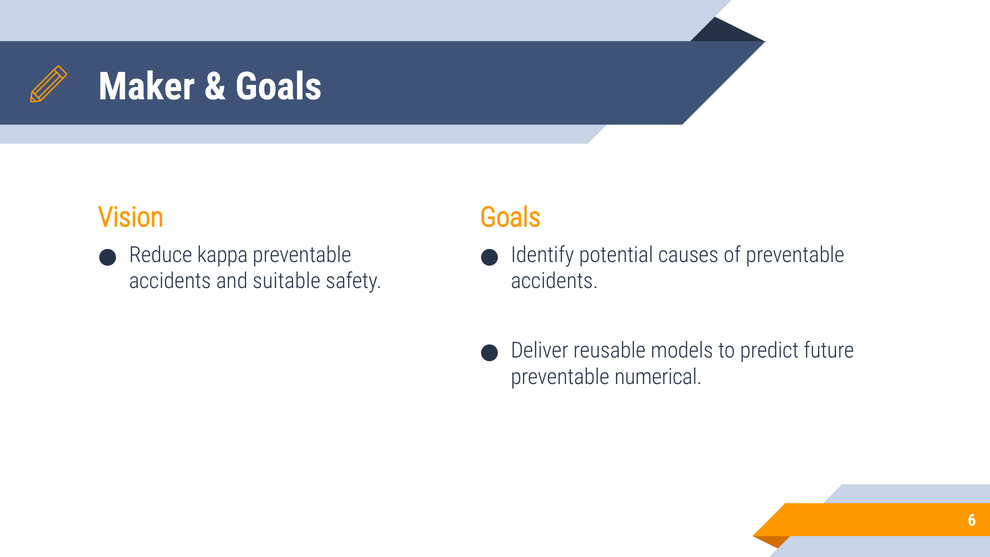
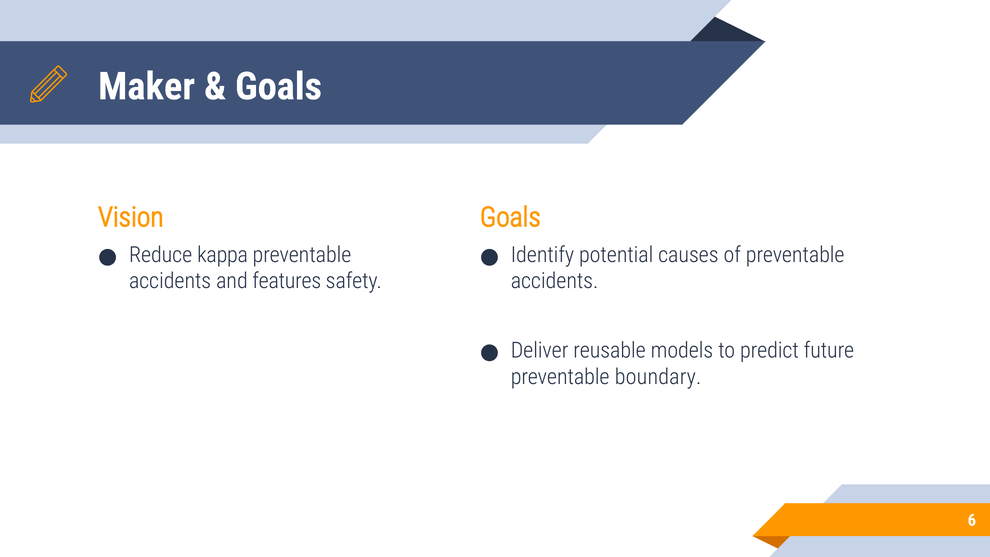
suitable: suitable -> features
numerical: numerical -> boundary
